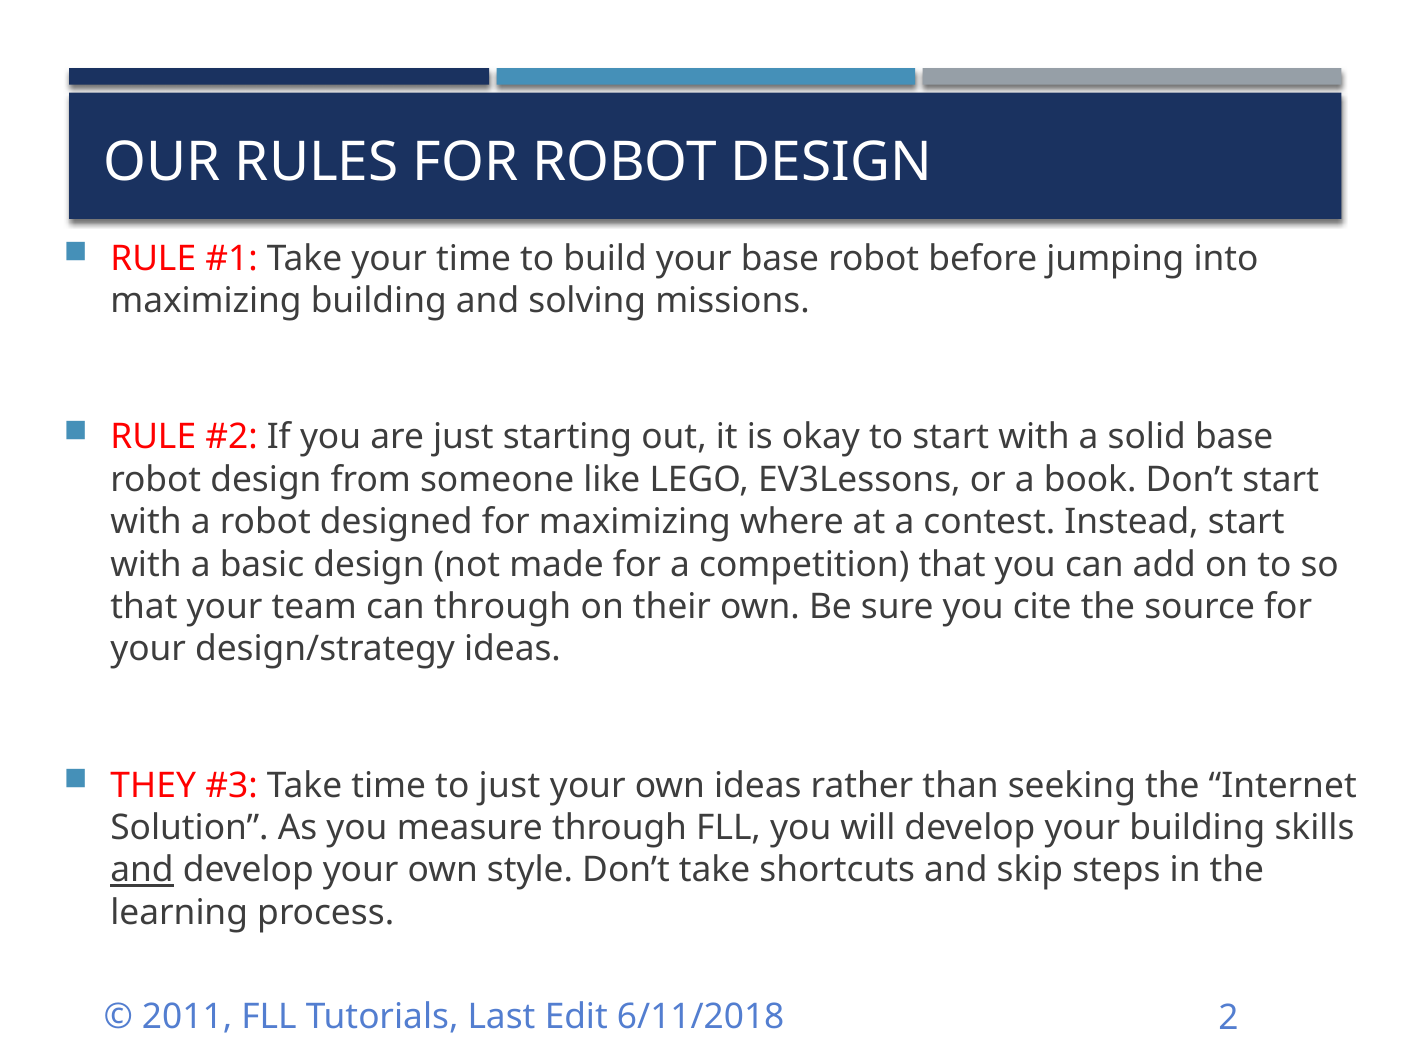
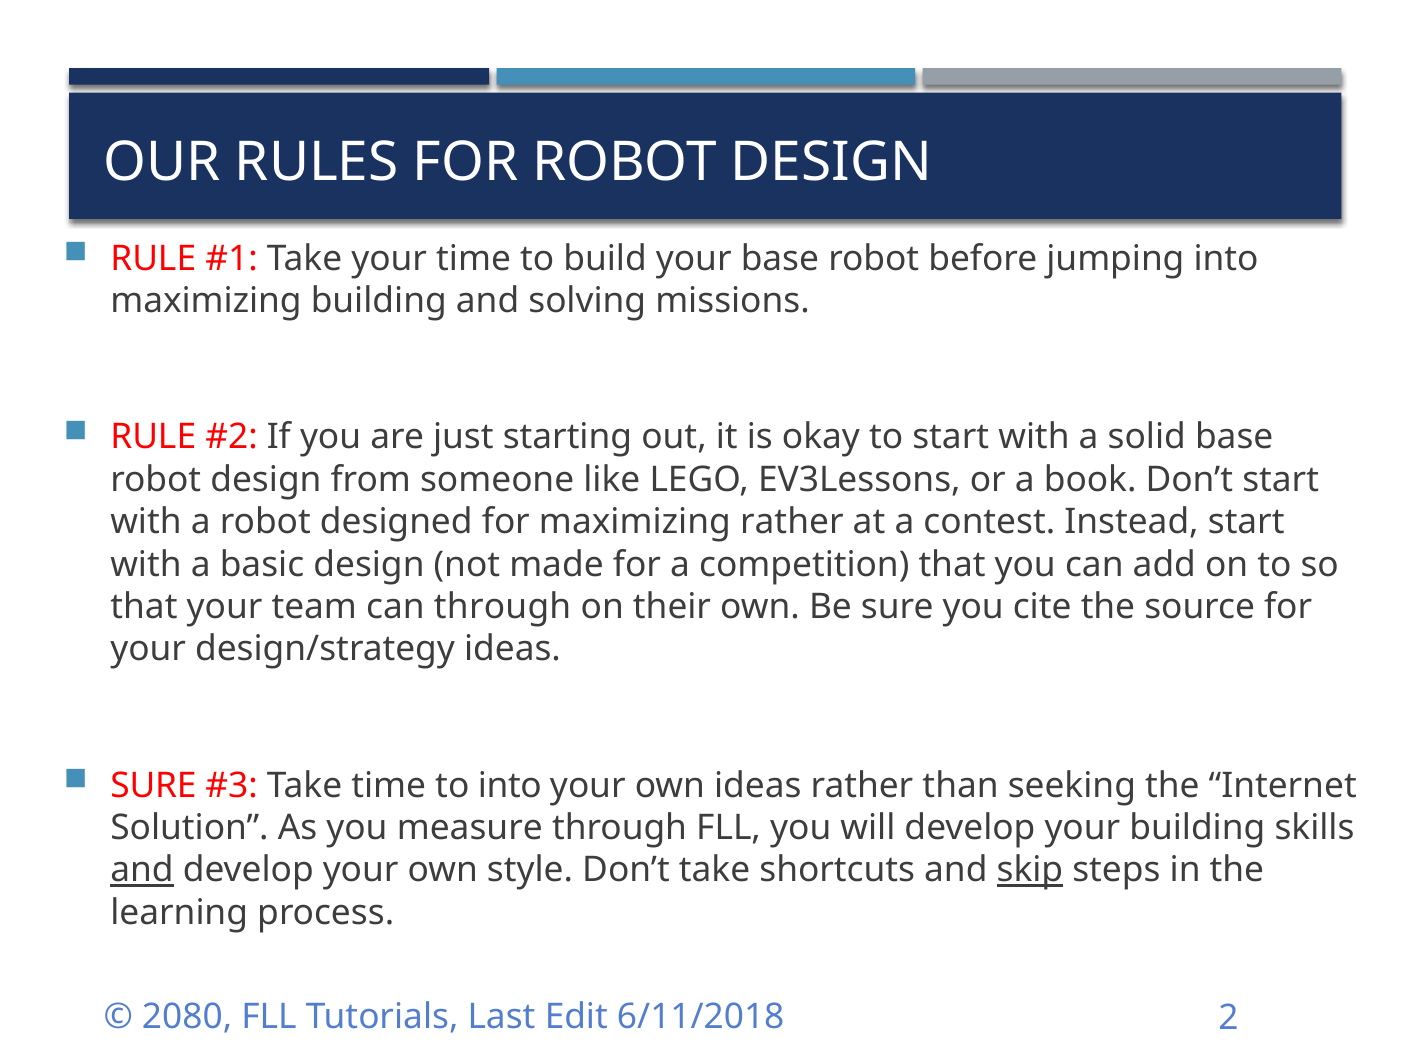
maximizing where: where -> rather
THEY at (153, 786): THEY -> SURE
to just: just -> into
skip underline: none -> present
2011: 2011 -> 2080
